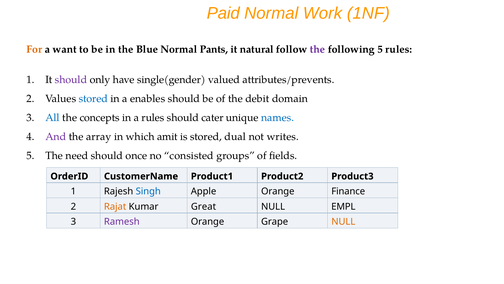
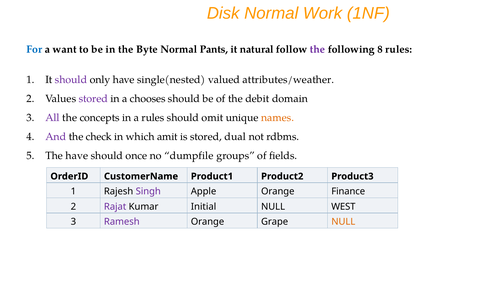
Paid: Paid -> Disk
For colour: orange -> blue
Blue: Blue -> Byte
following 5: 5 -> 8
single(gender: single(gender -> single(nested
attributes/prevents: attributes/prevents -> attributes/weather
stored at (93, 99) colour: blue -> purple
enables: enables -> chooses
All colour: blue -> purple
cater: cater -> omit
names colour: blue -> orange
array: array -> check
writes: writes -> rdbms
The need: need -> have
consisted: consisted -> dumpfile
Singh colour: blue -> purple
Rajat colour: orange -> purple
Great: Great -> Initial
EMPL: EMPL -> WEST
